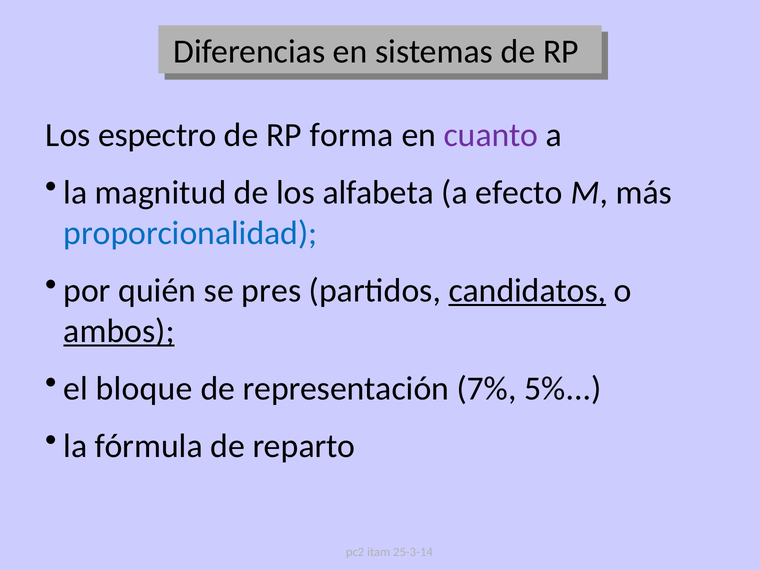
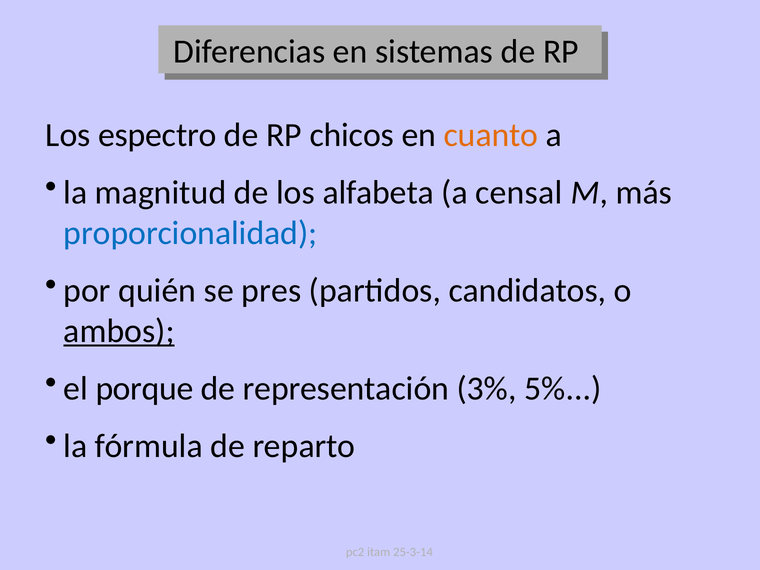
forma: forma -> chicos
cuanto colour: purple -> orange
efecto: efecto -> censal
candidatos underline: present -> none
bloque: bloque -> porque
7%: 7% -> 3%
